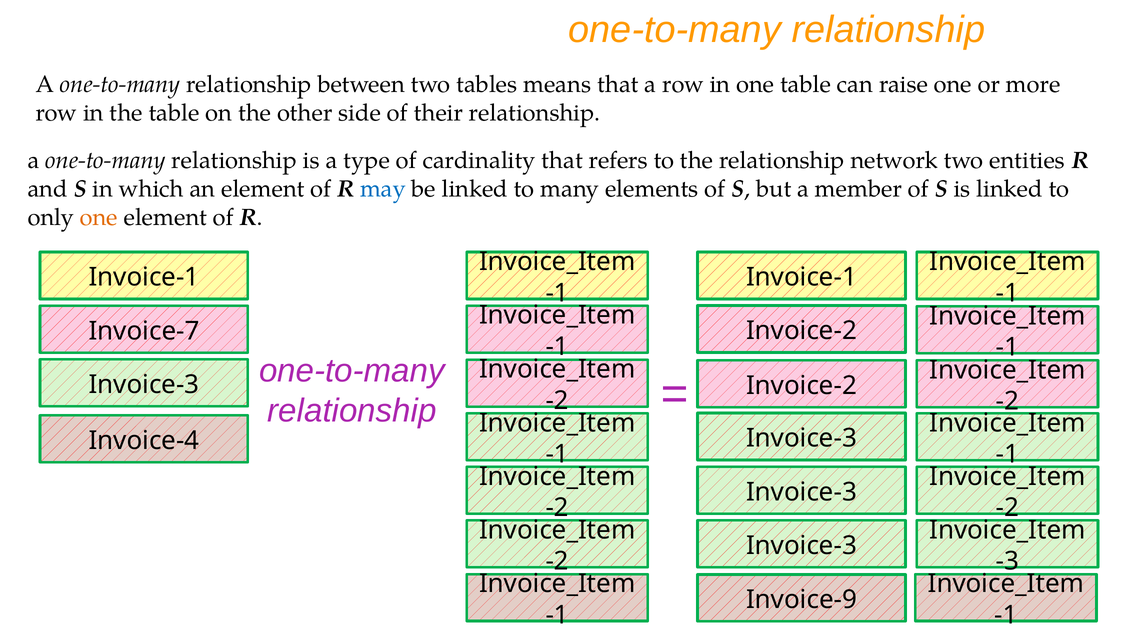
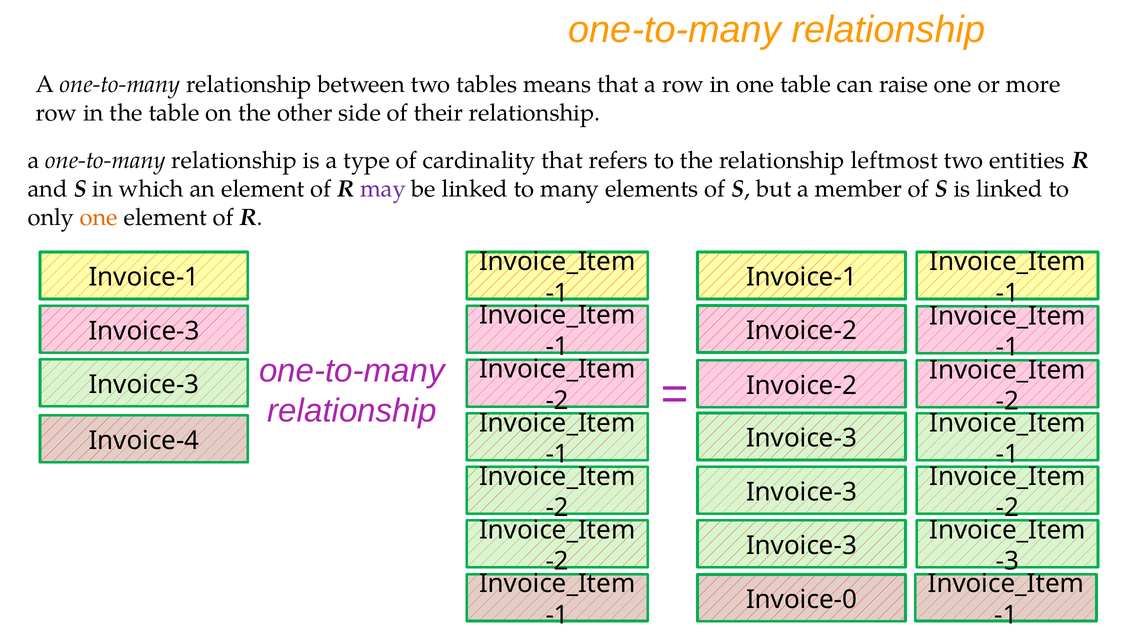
network: network -> leftmost
may colour: blue -> purple
Invoice-7 at (144, 331): Invoice-7 -> Invoice-3
Invoice-9: Invoice-9 -> Invoice-0
